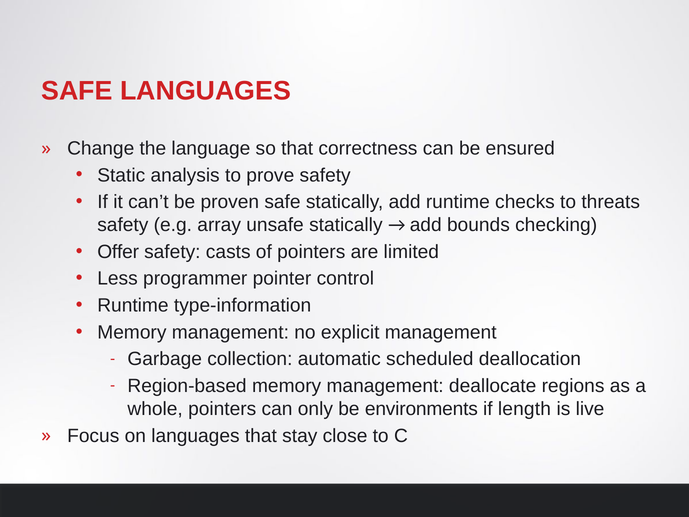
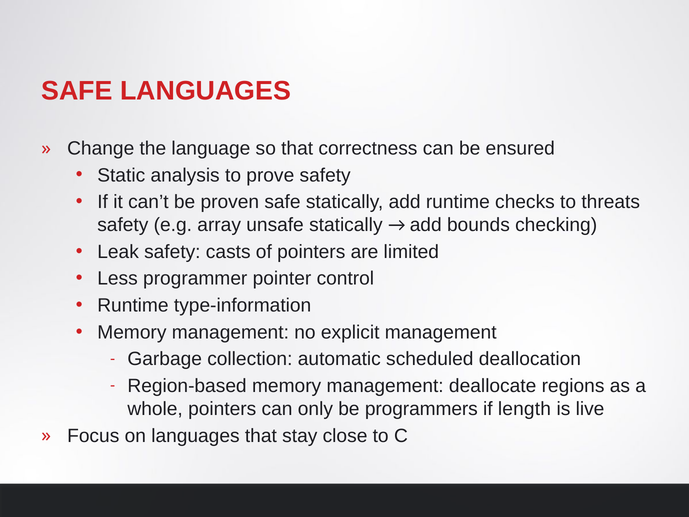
Offer: Offer -> Leak
environments: environments -> programmers
